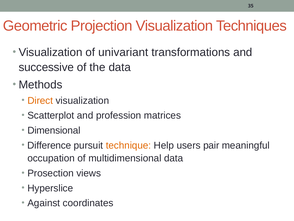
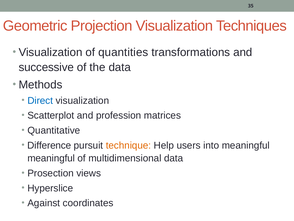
univariant: univariant -> quantities
Direct colour: orange -> blue
Dimensional: Dimensional -> Quantitative
pair: pair -> into
occupation at (51, 158): occupation -> meaningful
